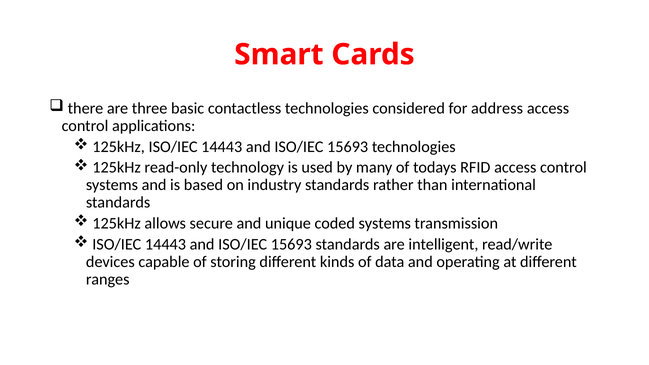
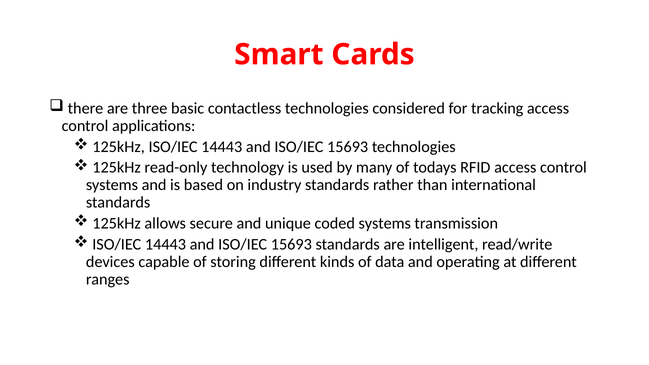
address: address -> tracking
